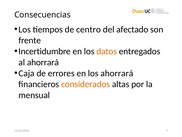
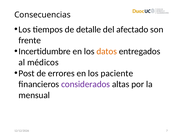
centro: centro -> detalle
al ahorrará: ahorrará -> médicos
Caja: Caja -> Post
los ahorrará: ahorrará -> paciente
considerados colour: orange -> purple
